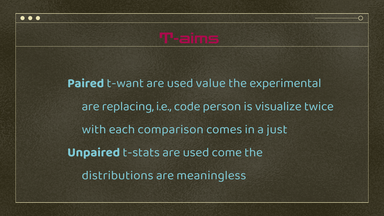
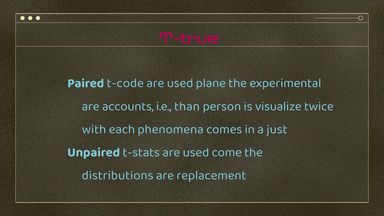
T-aims: T-aims -> T-true
t-want: t-want -> t-code
value: value -> plane
replacing: replacing -> accounts
code: code -> than
comparison: comparison -> phenomena
meaningless: meaningless -> replacement
